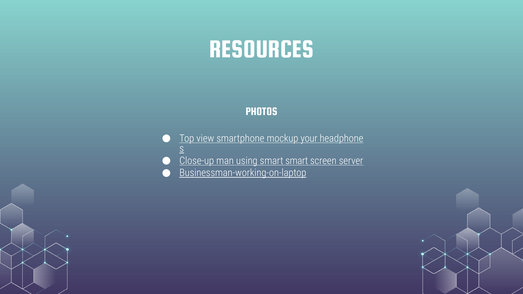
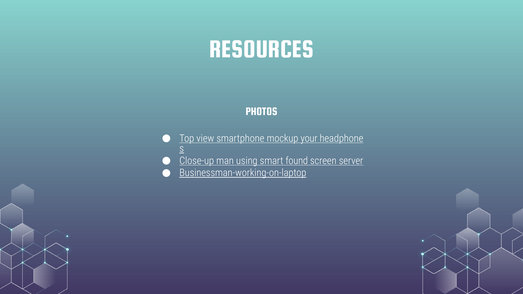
smart smart: smart -> found
